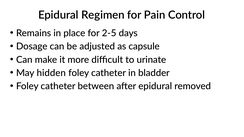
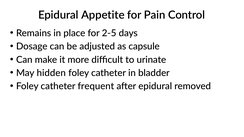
Regimen: Regimen -> Appetite
between: between -> frequent
